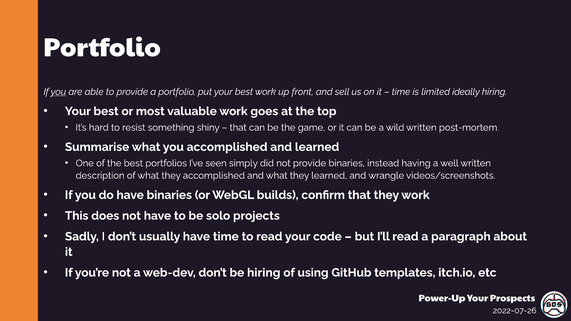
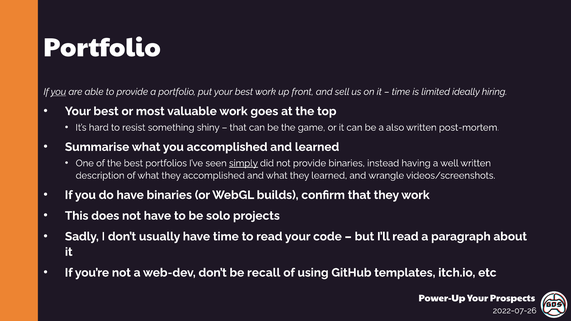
wild: wild -> also
simply underline: none -> present
be hiring: hiring -> recall
